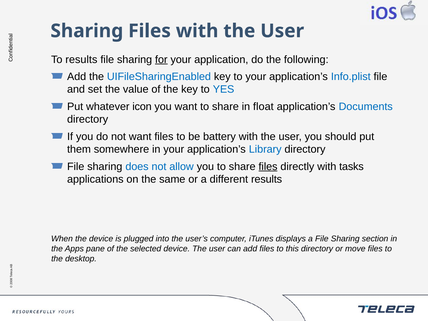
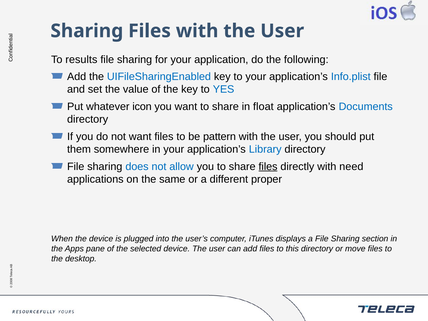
for underline: present -> none
battery: battery -> pattern
tasks: tasks -> need
different results: results -> proper
